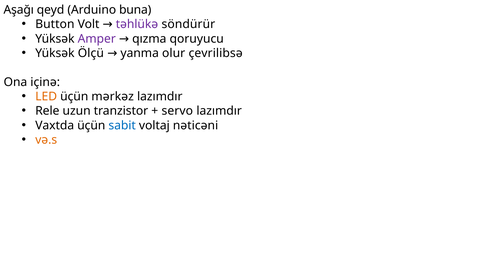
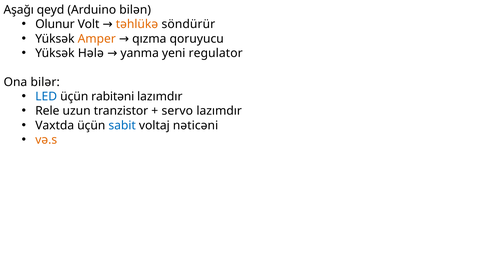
buna: buna -> bilən
Button: Button -> Olunur
təhlükə colour: purple -> orange
Amper colour: purple -> orange
Ölçü: Ölçü -> Hələ
olur: olur -> yeni
çevrilibsə: çevrilibsə -> regulator
içinə: içinə -> bilər
LED colour: orange -> blue
mərkəz: mərkəz -> rabitəni
